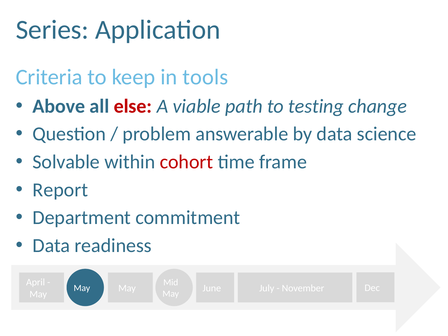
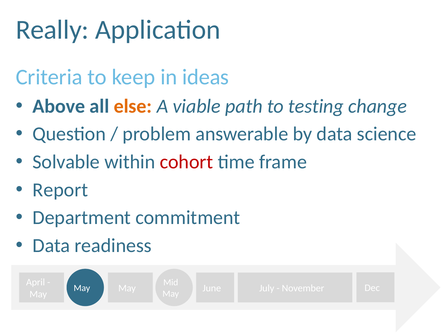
Series: Series -> Really
tools: tools -> ideas
else colour: red -> orange
